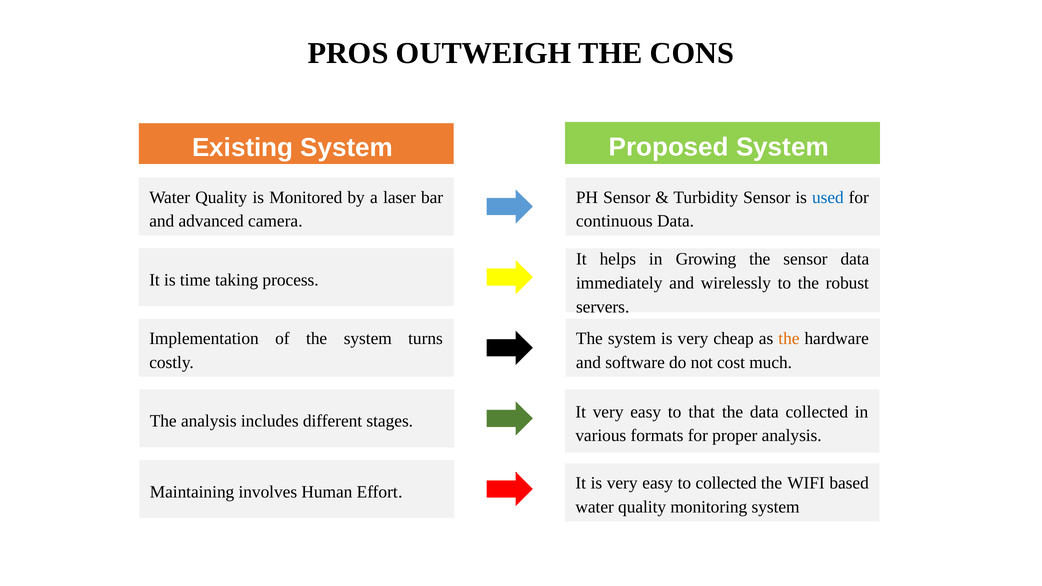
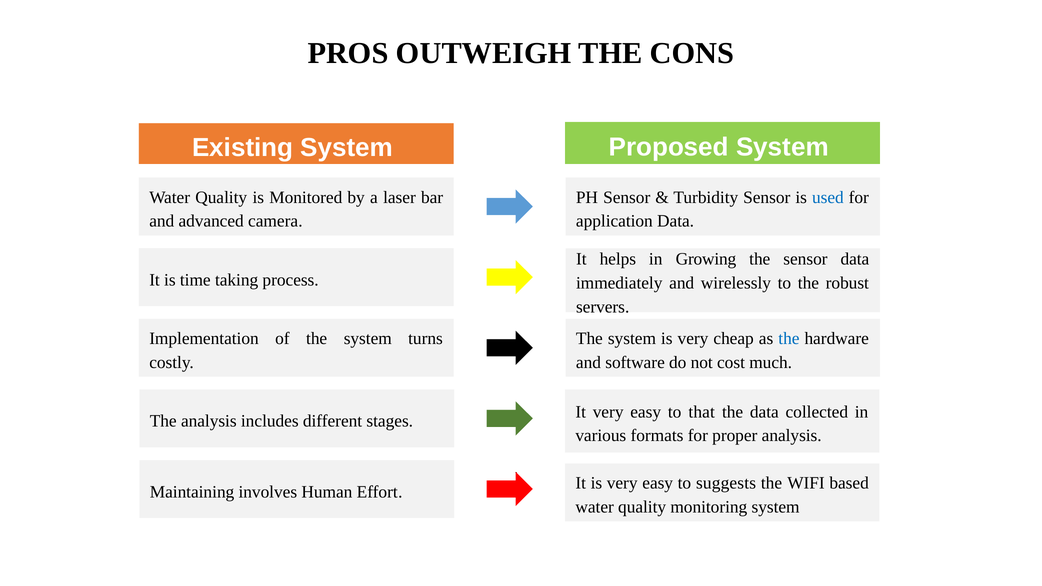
continuous: continuous -> application
the at (789, 339) colour: orange -> blue
to collected: collected -> suggests
